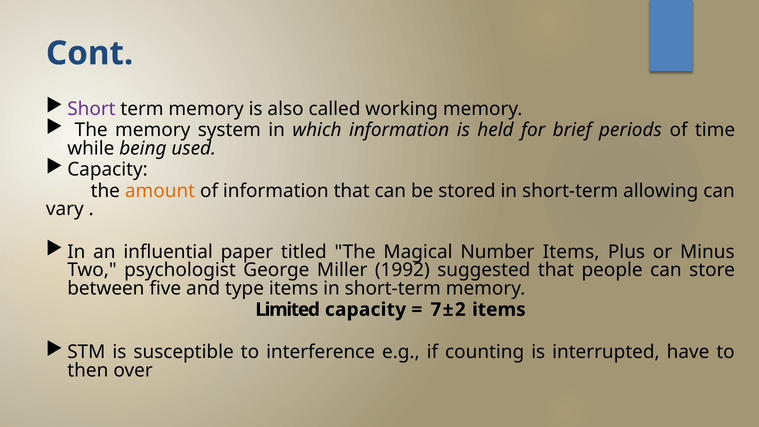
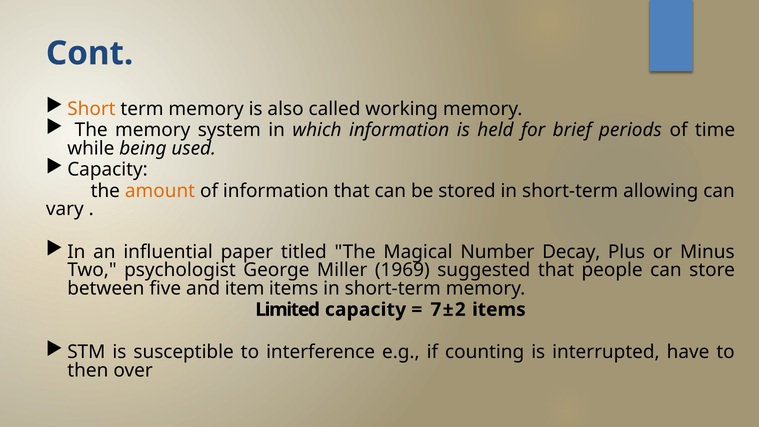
Short colour: purple -> orange
Number Items: Items -> Decay
1992: 1992 -> 1969
type: type -> item
